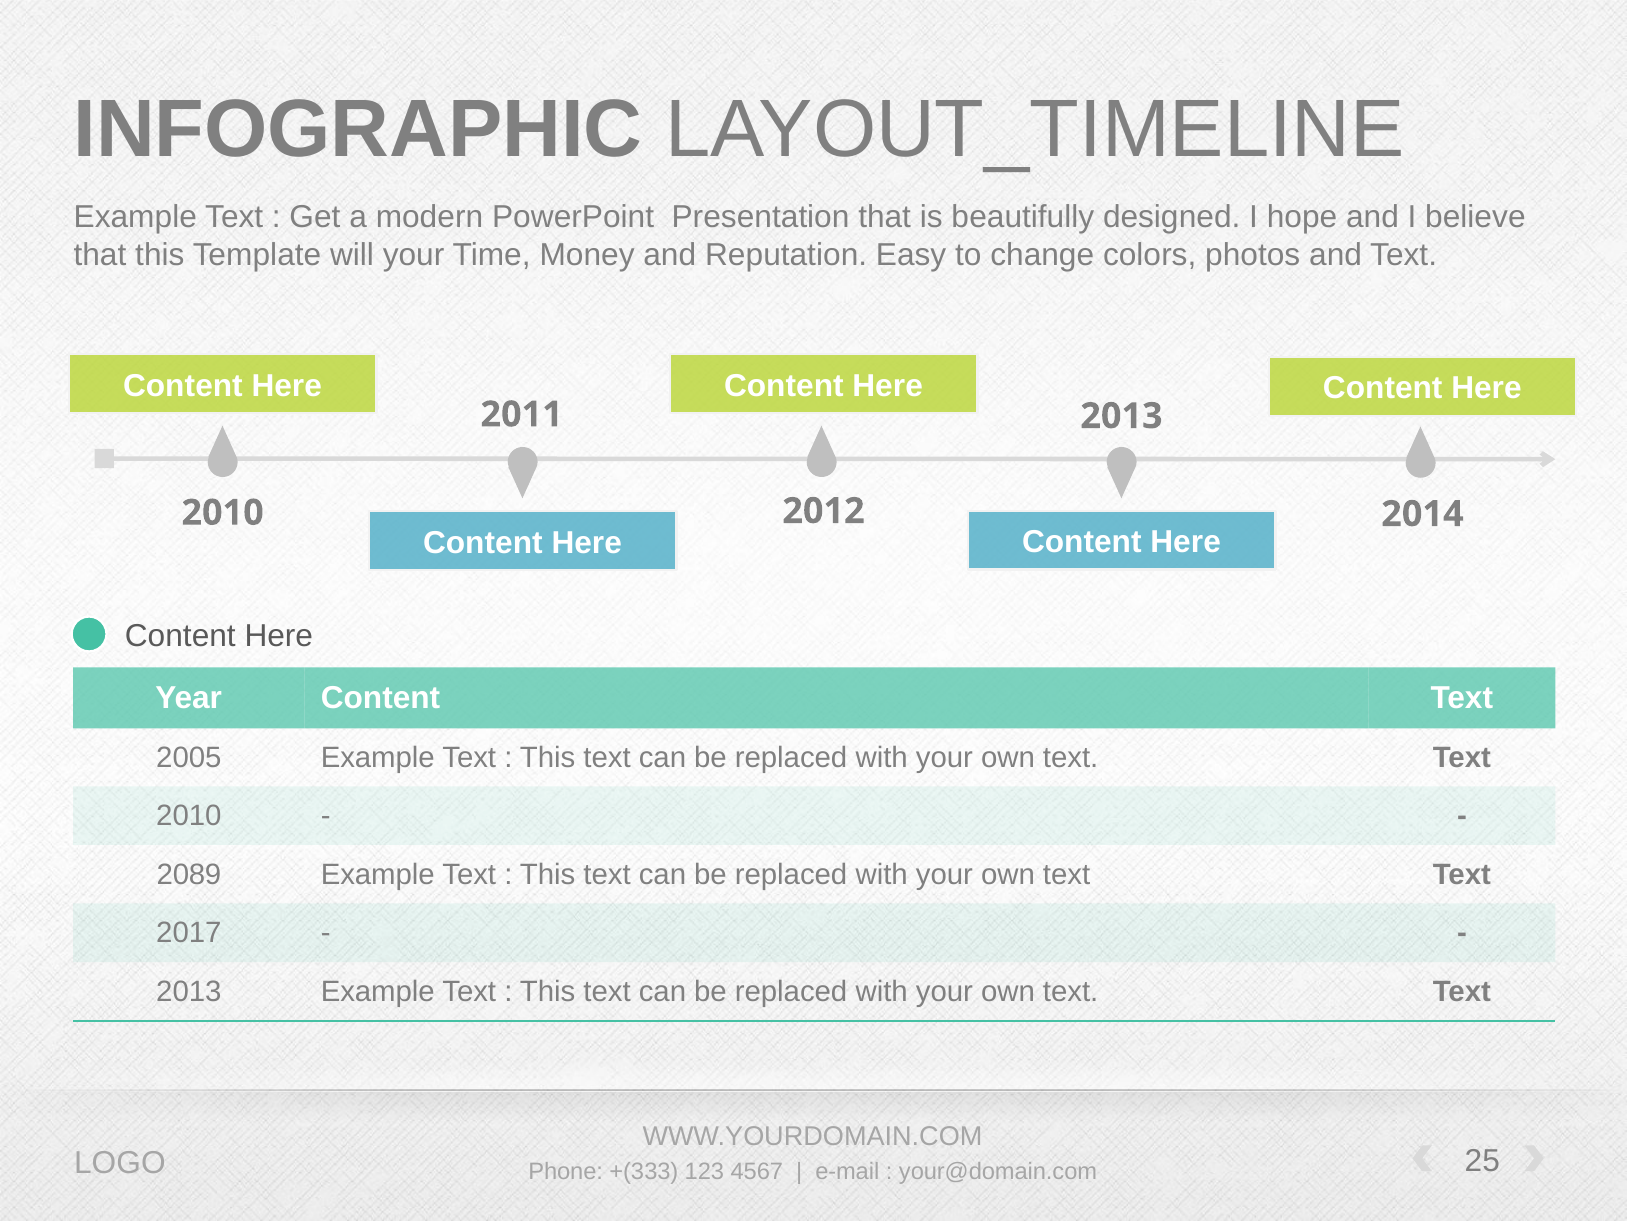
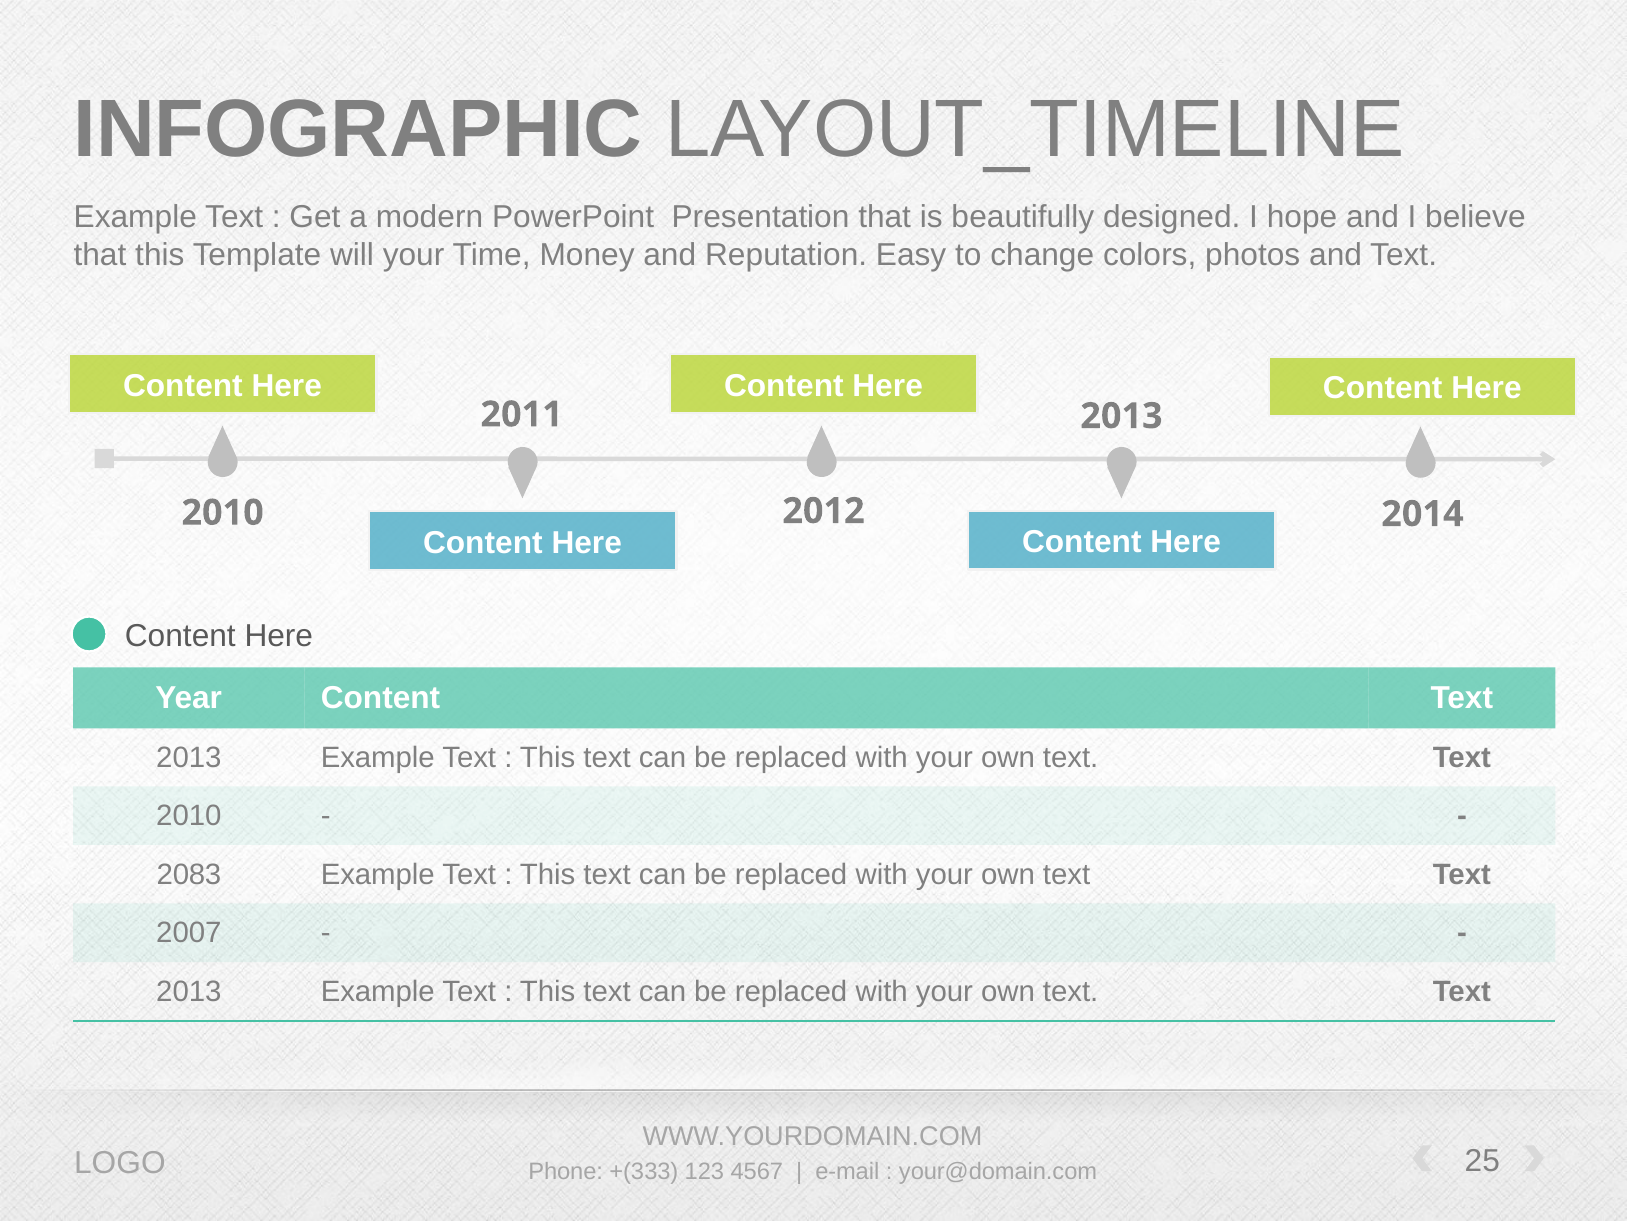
2005 at (189, 757): 2005 -> 2013
2089: 2089 -> 2083
2017: 2017 -> 2007
